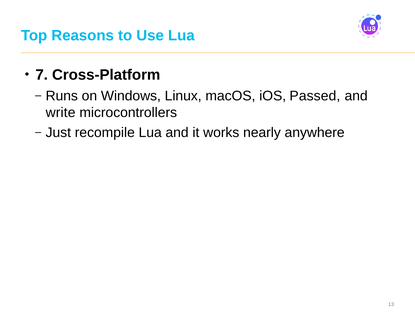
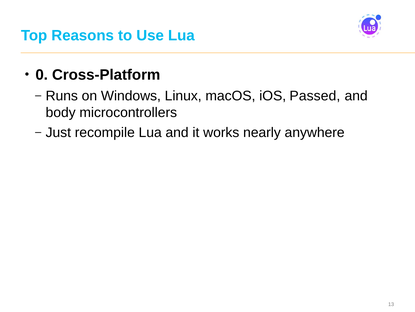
7: 7 -> 0
write: write -> body
